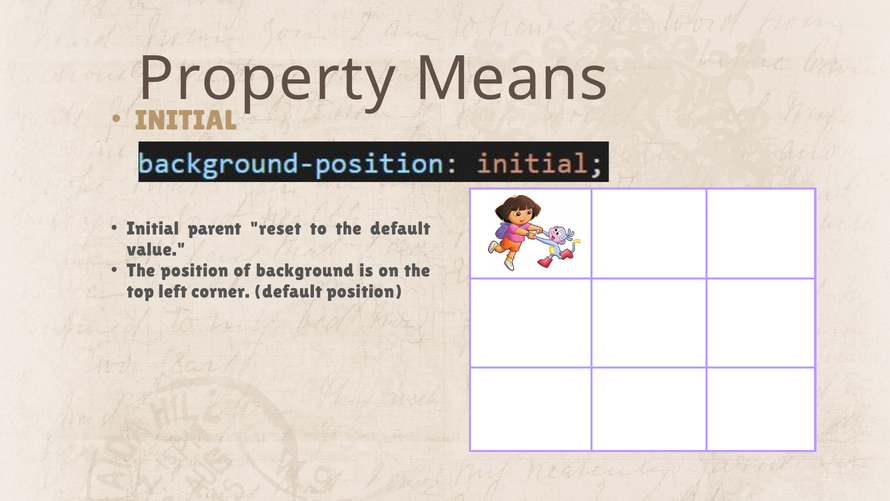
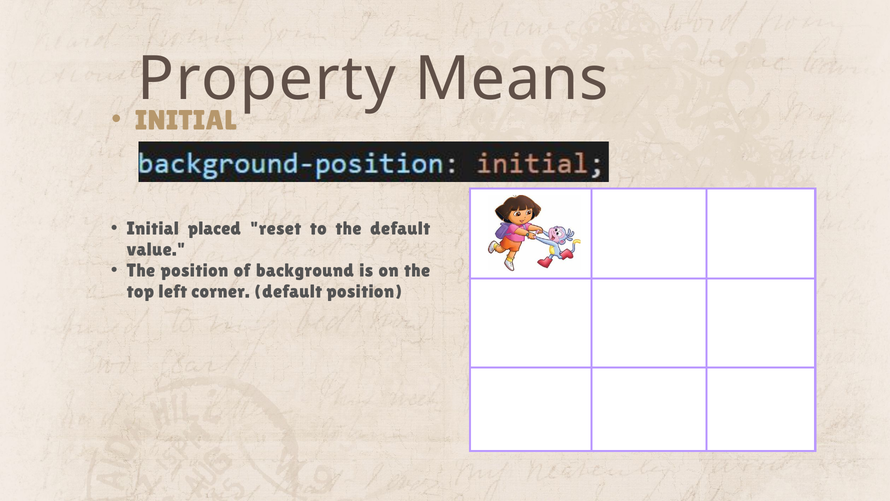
parent: parent -> placed
